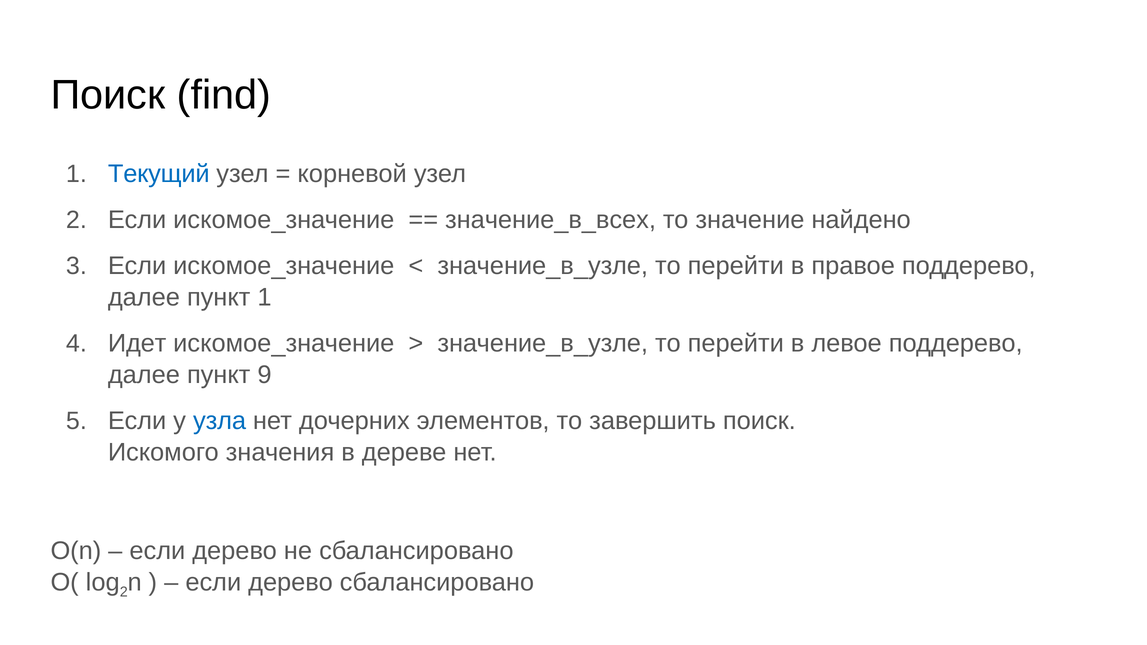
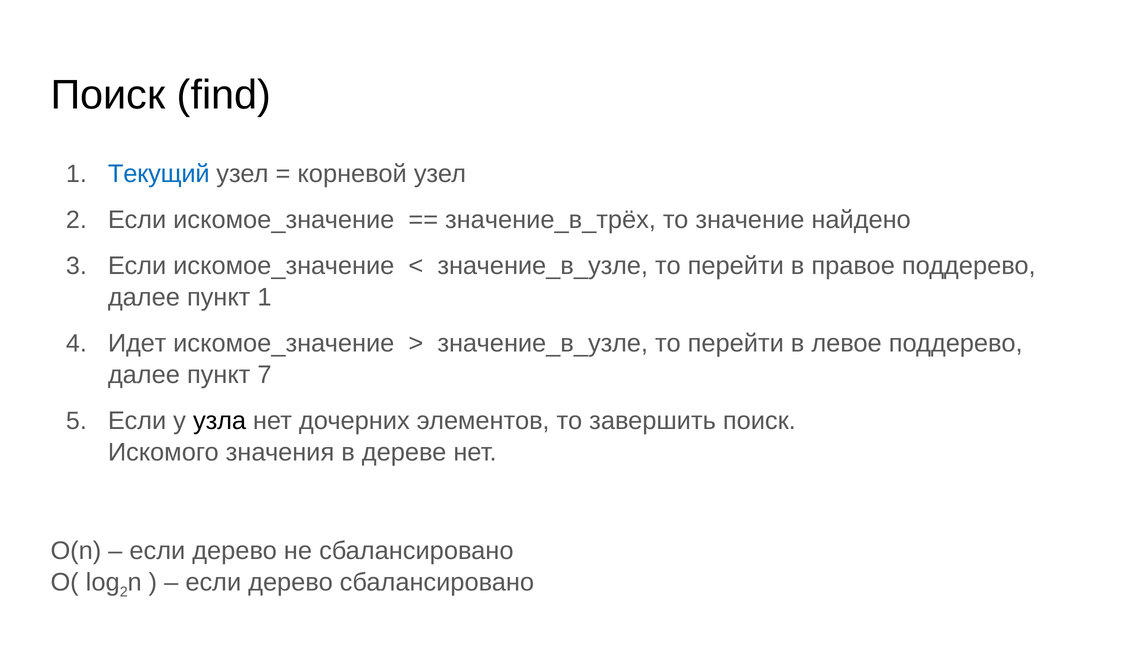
значение_в_всех: значение_в_всех -> значение_в_трёх
9: 9 -> 7
узла colour: blue -> black
